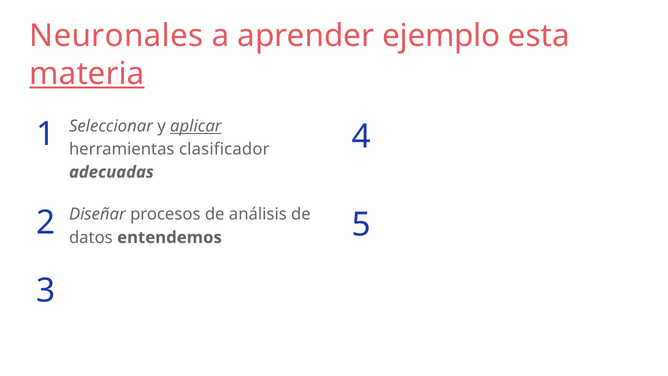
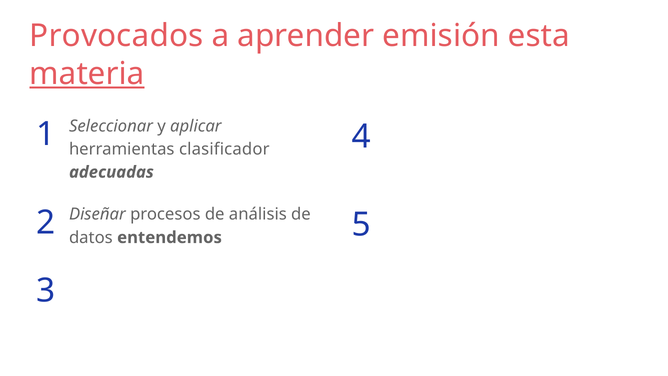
Neuronales: Neuronales -> Provocados
ejemplo: ejemplo -> emisión
aplicar underline: present -> none
